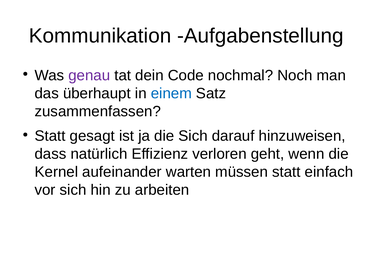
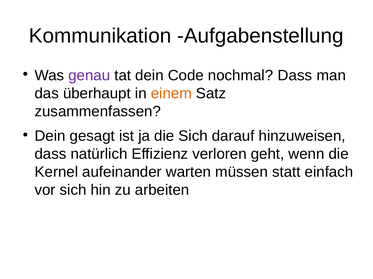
nochmal Noch: Noch -> Dass
einem colour: blue -> orange
Statt at (50, 136): Statt -> Dein
